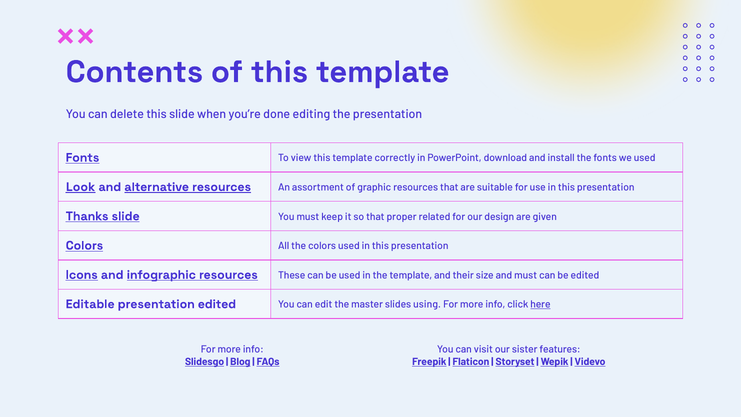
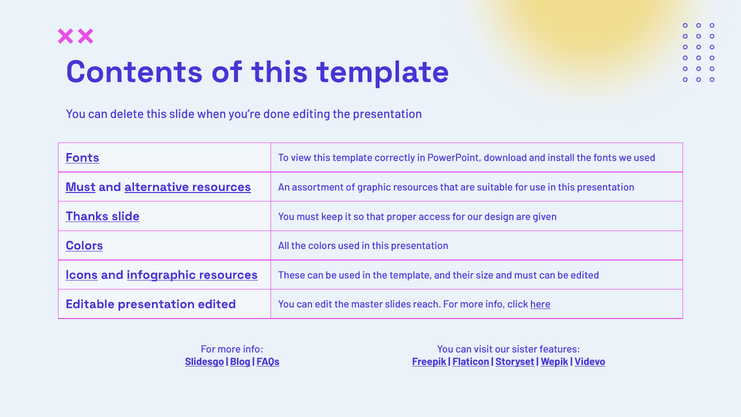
Look at (81, 187): Look -> Must
related: related -> access
using: using -> reach
